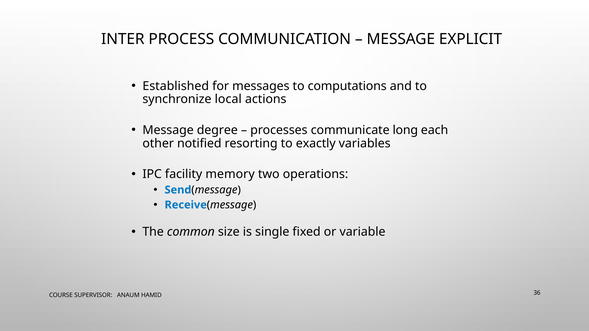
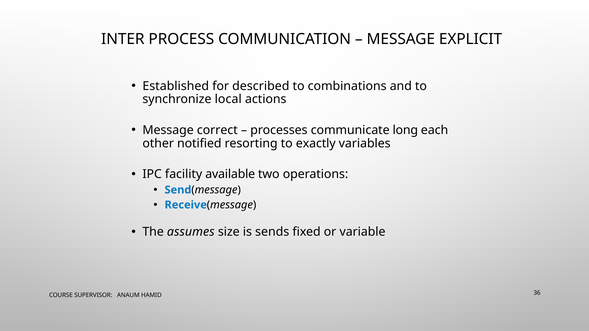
messages: messages -> described
computations: computations -> combinations
degree: degree -> correct
memory: memory -> available
common: common -> assumes
single: single -> sends
